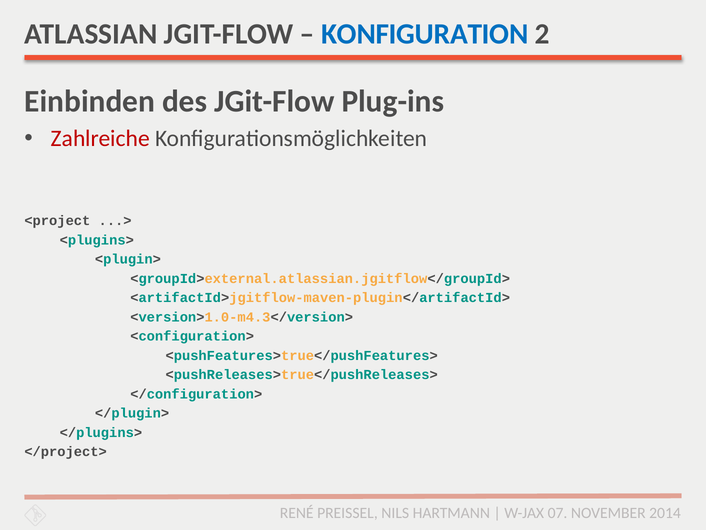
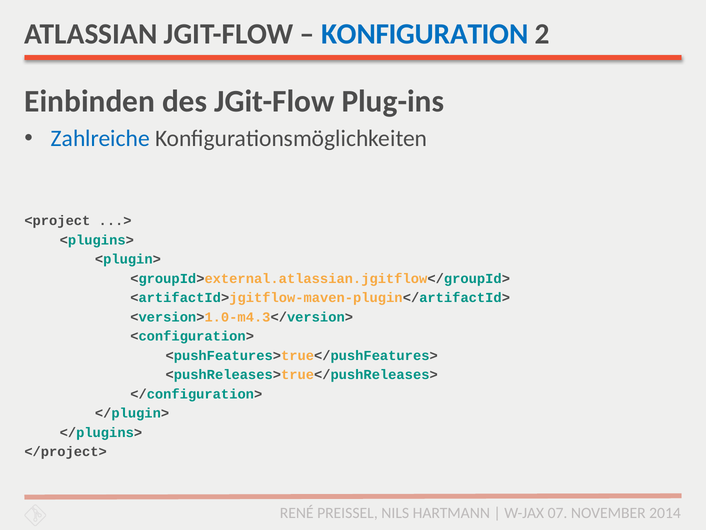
Zahlreiche colour: red -> blue
